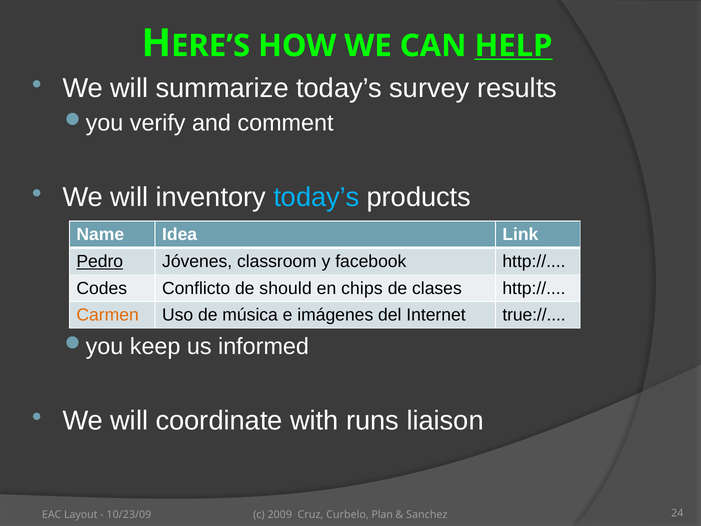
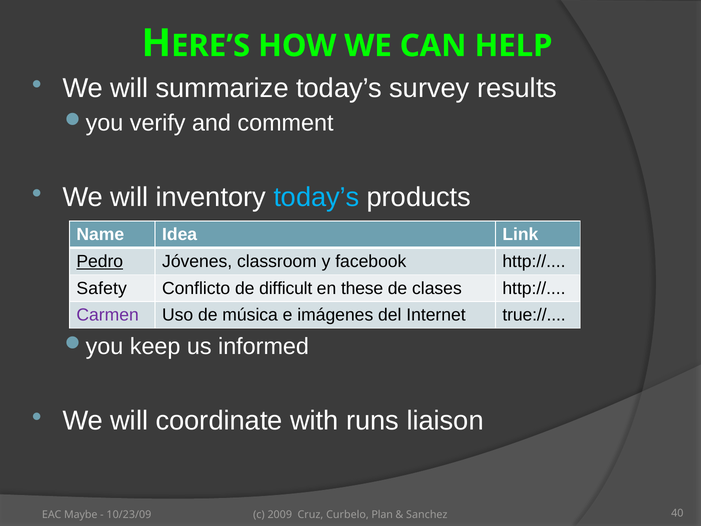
HELP underline: present -> none
Codes: Codes -> Safety
should: should -> difficult
chips: chips -> these
Carmen colour: orange -> purple
Layout: Layout -> Maybe
24: 24 -> 40
